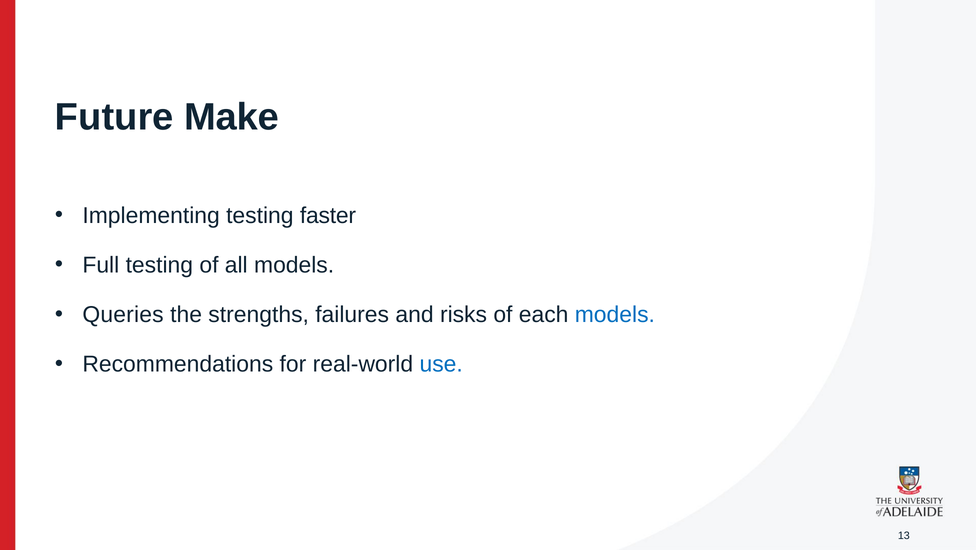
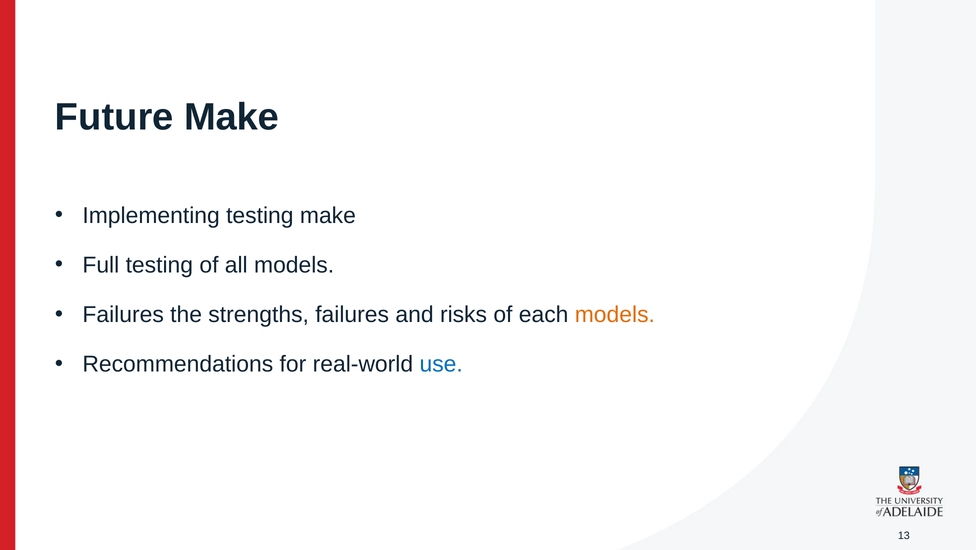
testing faster: faster -> make
Queries at (123, 315): Queries -> Failures
models at (615, 315) colour: blue -> orange
